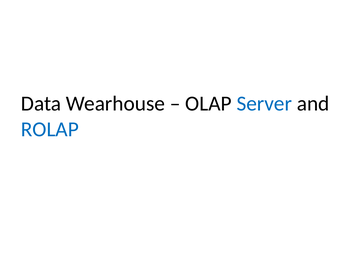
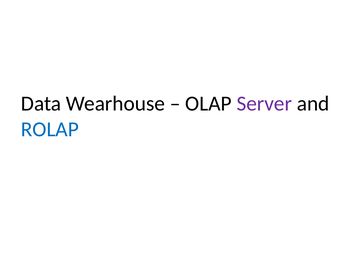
Server colour: blue -> purple
